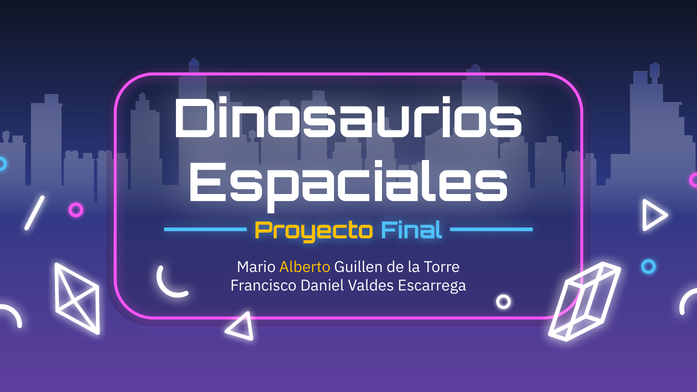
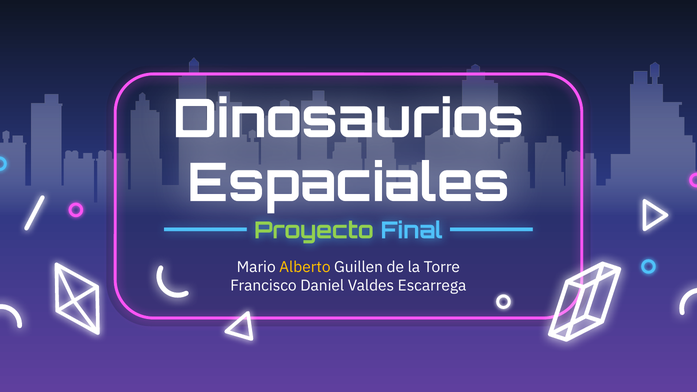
Proyecto colour: yellow -> light green
